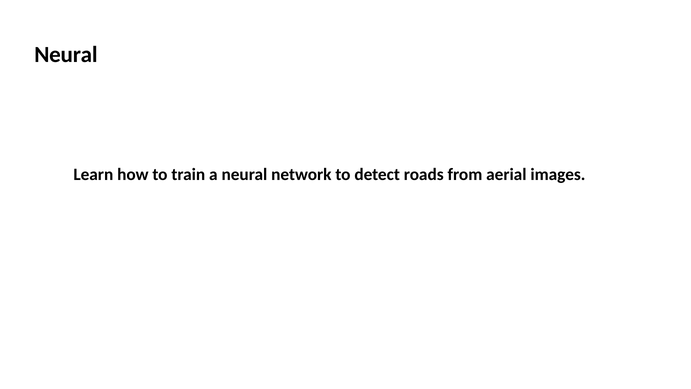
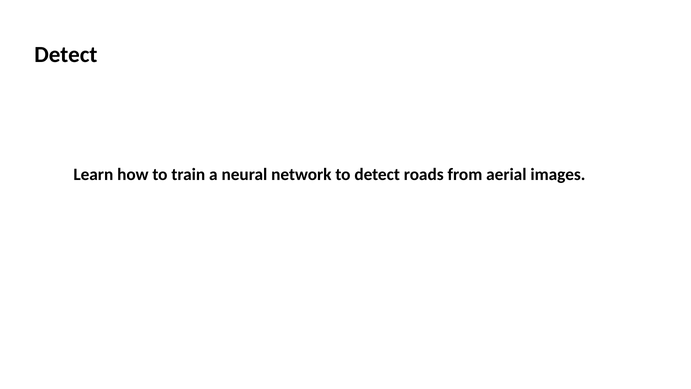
Neural at (66, 55): Neural -> Detect
